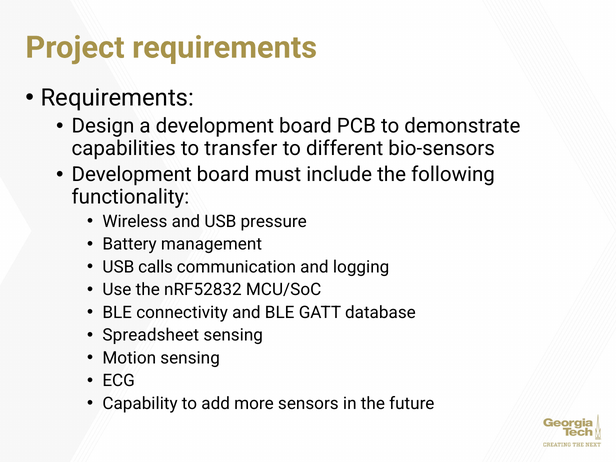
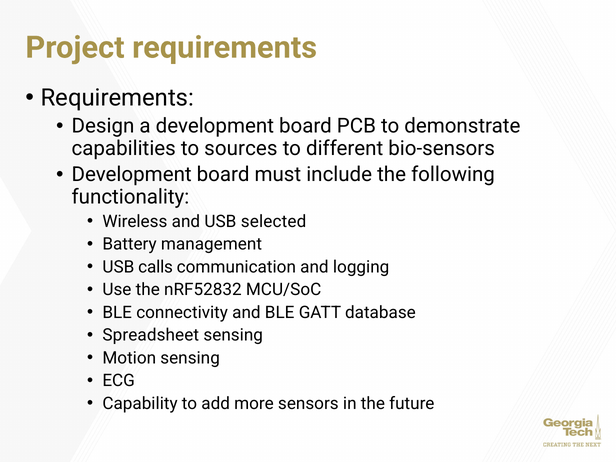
transfer: transfer -> sources
pressure: pressure -> selected
